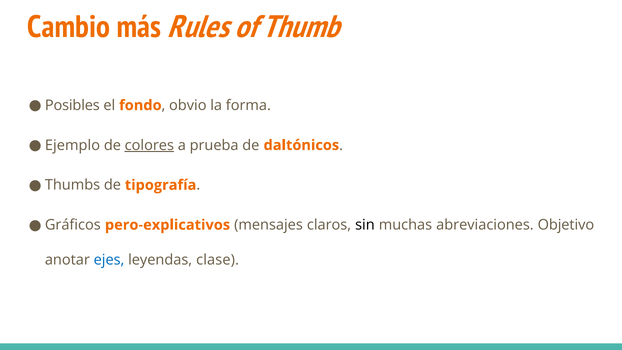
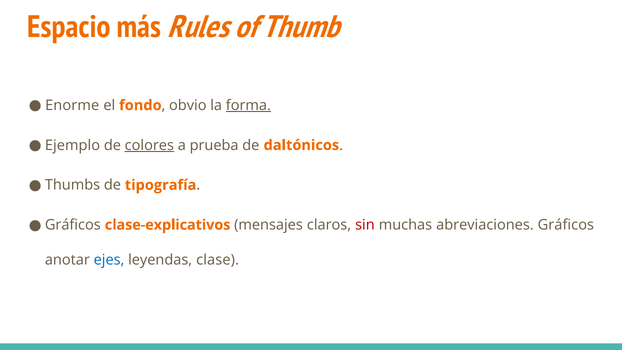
Cambio: Cambio -> Espacio
Posibles: Posibles -> Enorme
forma underline: none -> present
pero-explicativos: pero-explicativos -> clase-explicativos
sin colour: black -> red
abreviaciones Objetivo: Objetivo -> Gráficos
